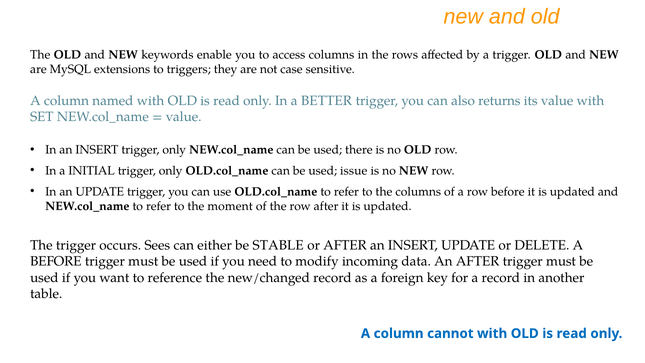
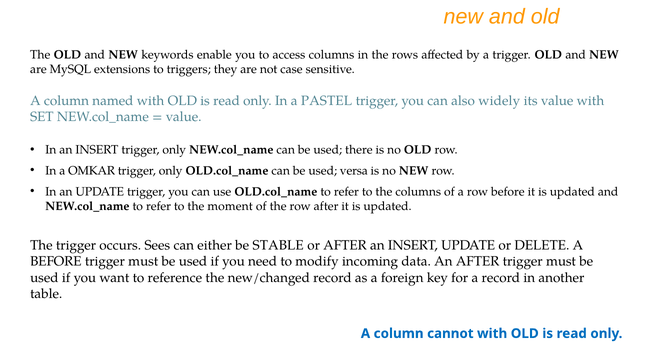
BETTER: BETTER -> PASTEL
returns: returns -> widely
INITIAL: INITIAL -> OMKAR
issue: issue -> versa
